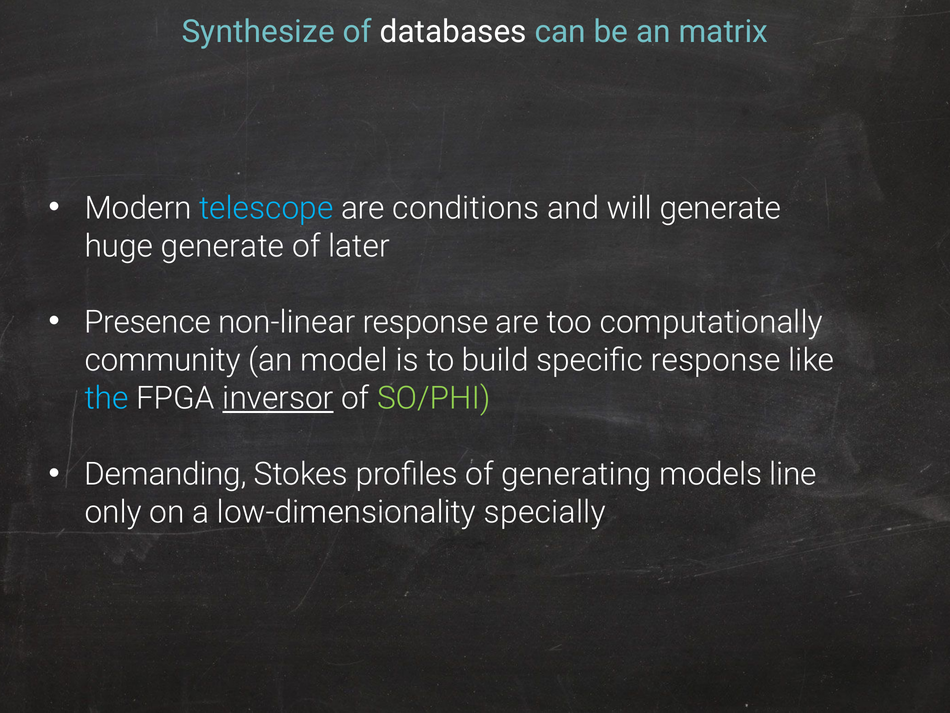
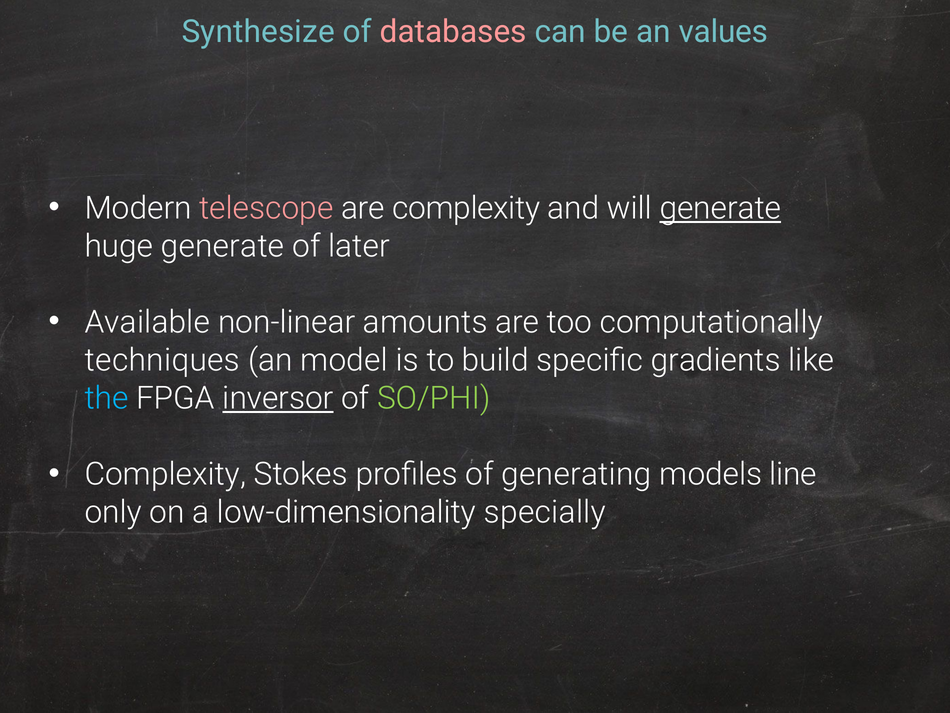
databases colour: white -> pink
matrix: matrix -> values
telescope colour: light blue -> pink
are conditions: conditions -> complexity
generate at (720, 208) underline: none -> present
Presence: Presence -> Available
non-linear response: response -> amounts
community: community -> techniques
specific response: response -> gradients
Demanding at (165, 474): Demanding -> Complexity
